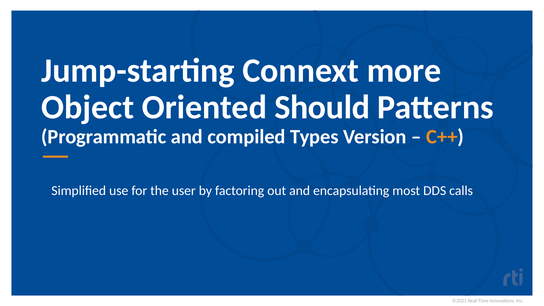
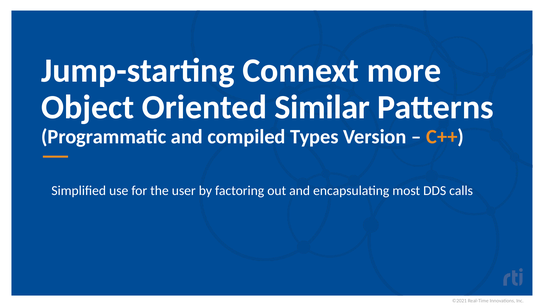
Should: Should -> Similar
